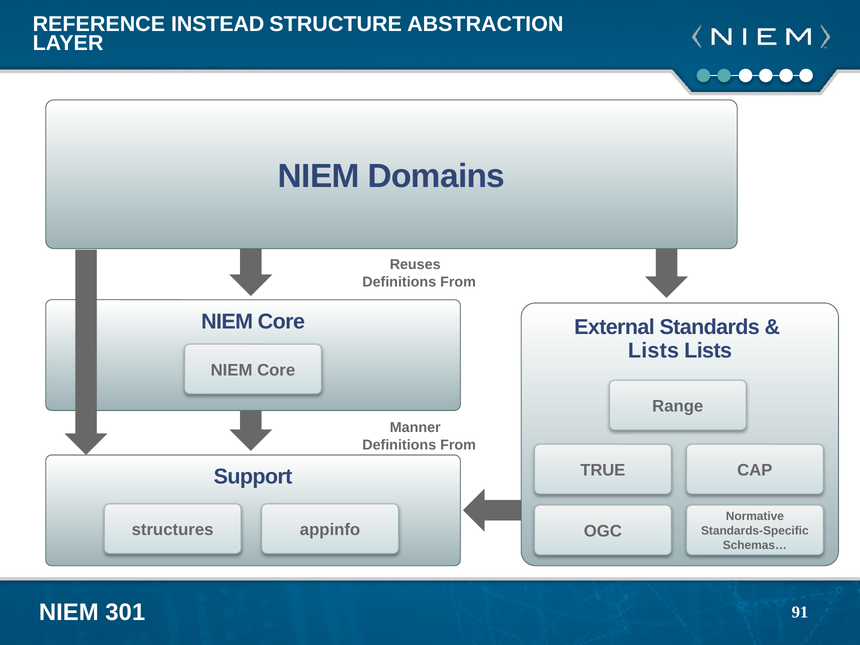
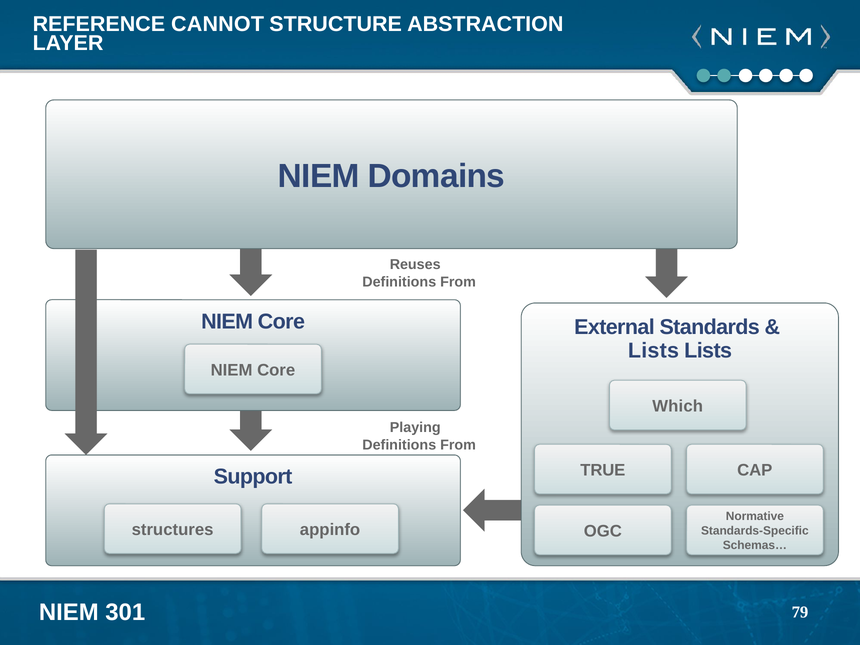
INSTEAD: INSTEAD -> CANNOT
Range: Range -> Which
Manner: Manner -> Playing
91: 91 -> 79
